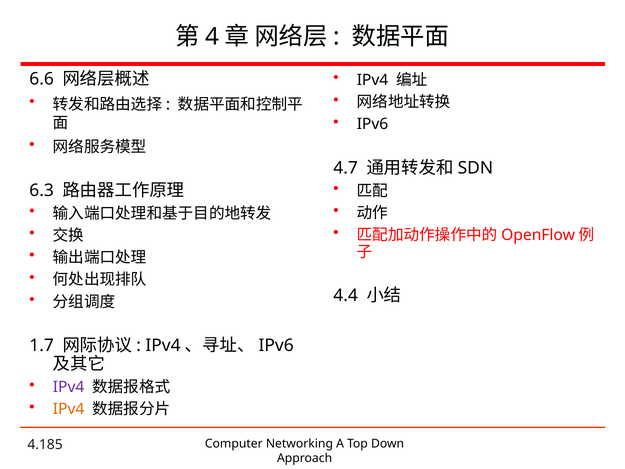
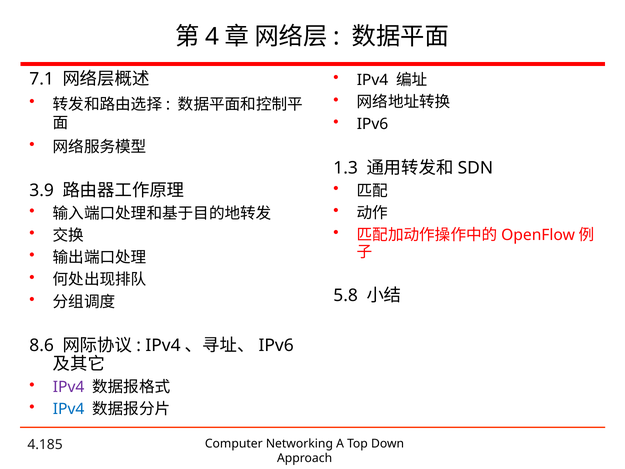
6.6: 6.6 -> 7.1
4.7: 4.7 -> 1.3
6.3: 6.3 -> 3.9
4.4: 4.4 -> 5.8
1.7: 1.7 -> 8.6
IPv4 at (69, 409) colour: orange -> blue
